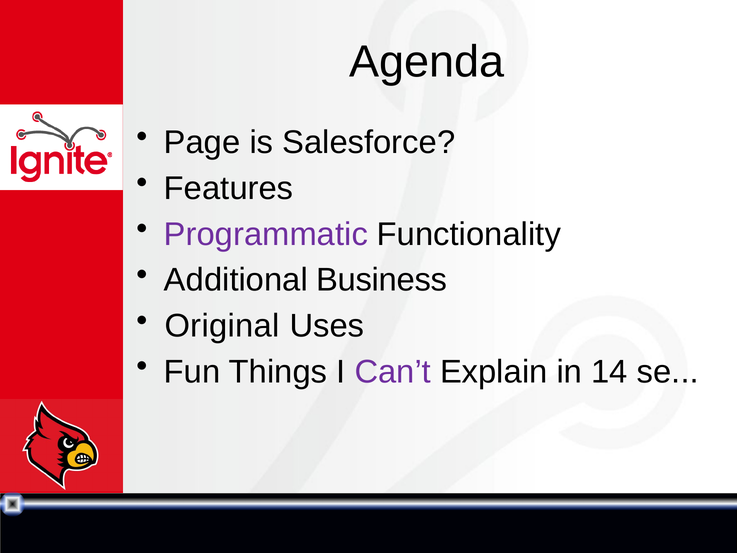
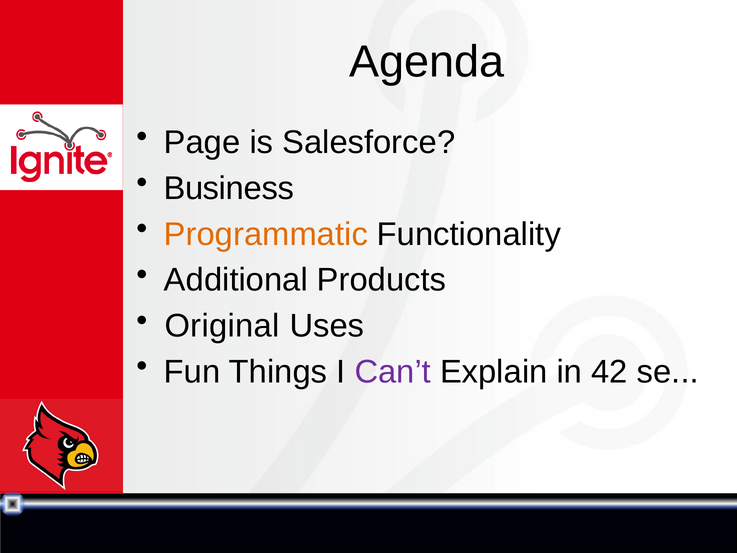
Features: Features -> Business
Programmatic colour: purple -> orange
Business: Business -> Products
14: 14 -> 42
